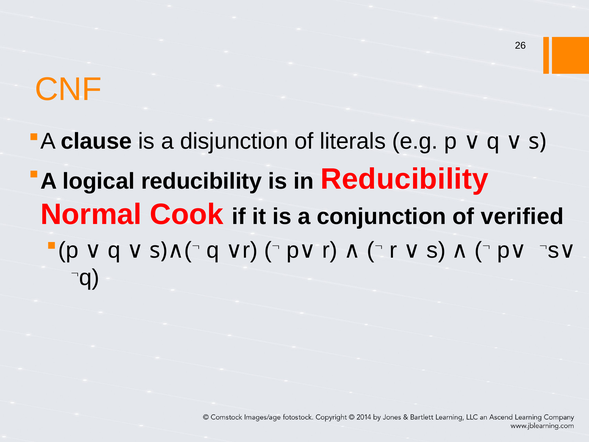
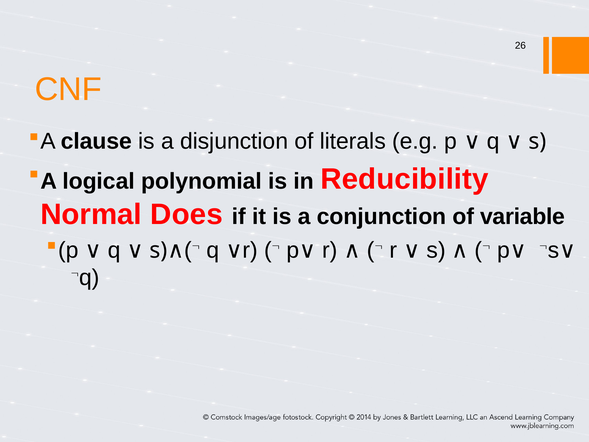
logical reducibility: reducibility -> polynomial
Cook: Cook -> Does
verified: verified -> variable
